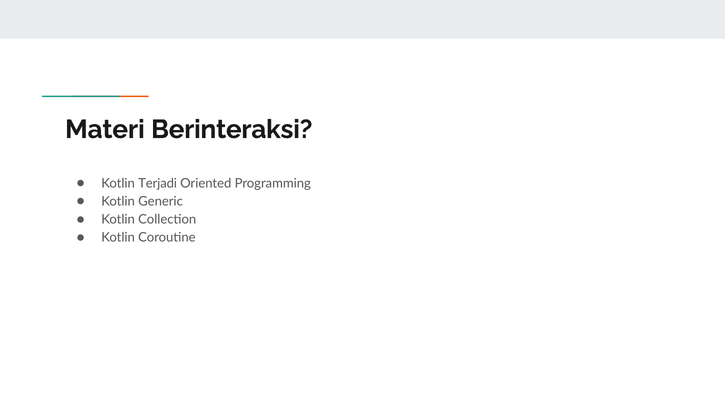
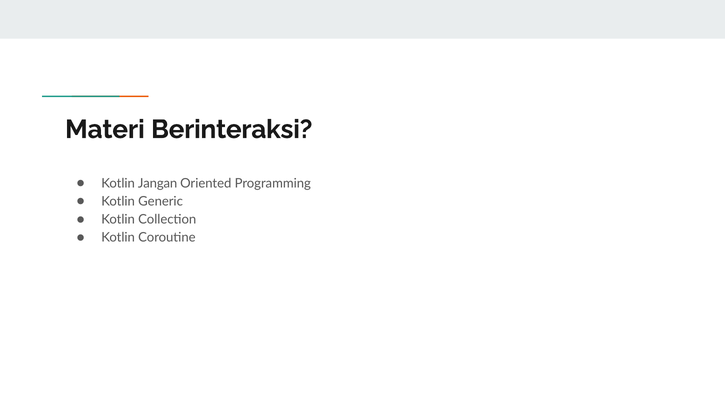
Terjadi: Terjadi -> Jangan
